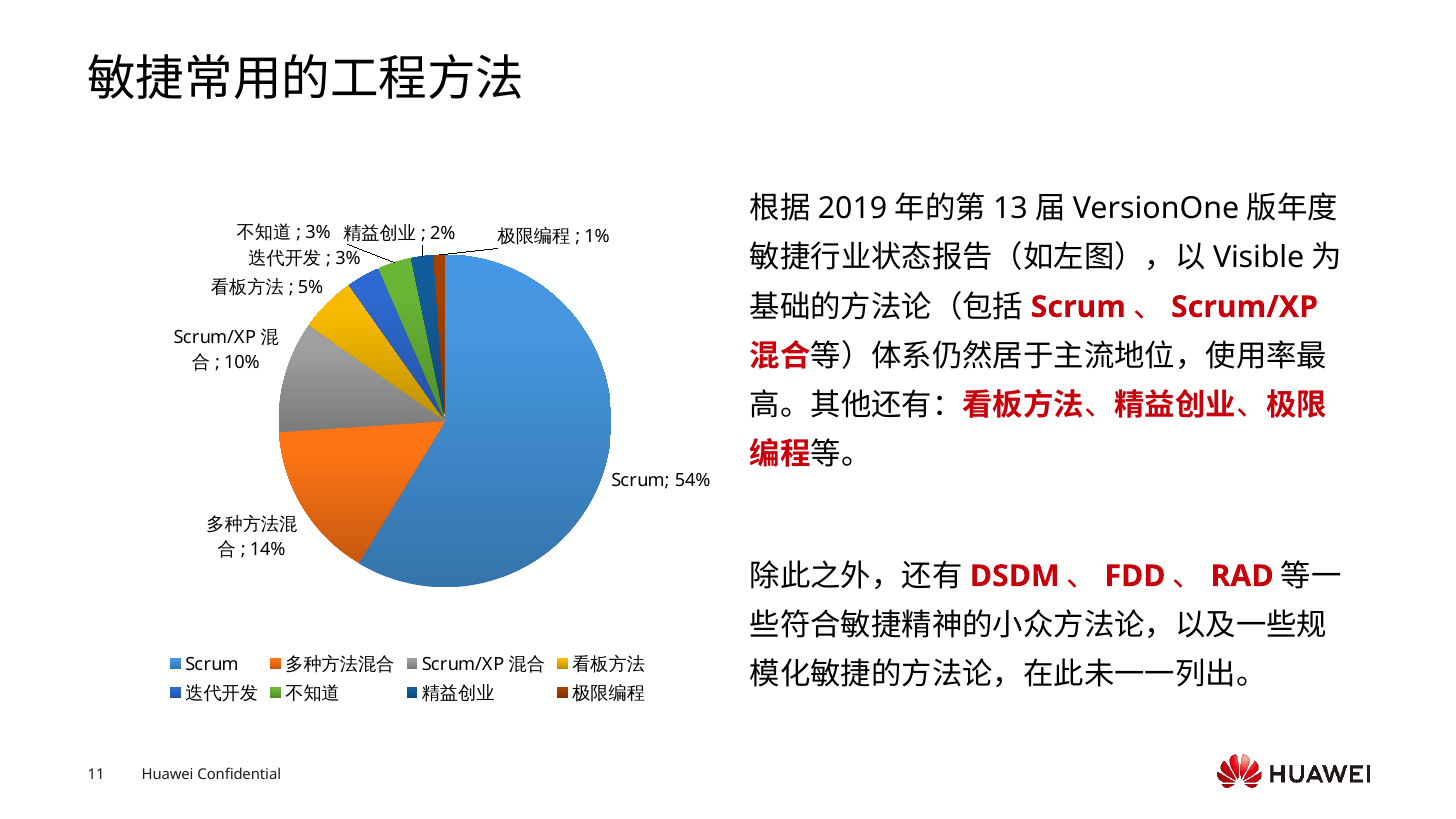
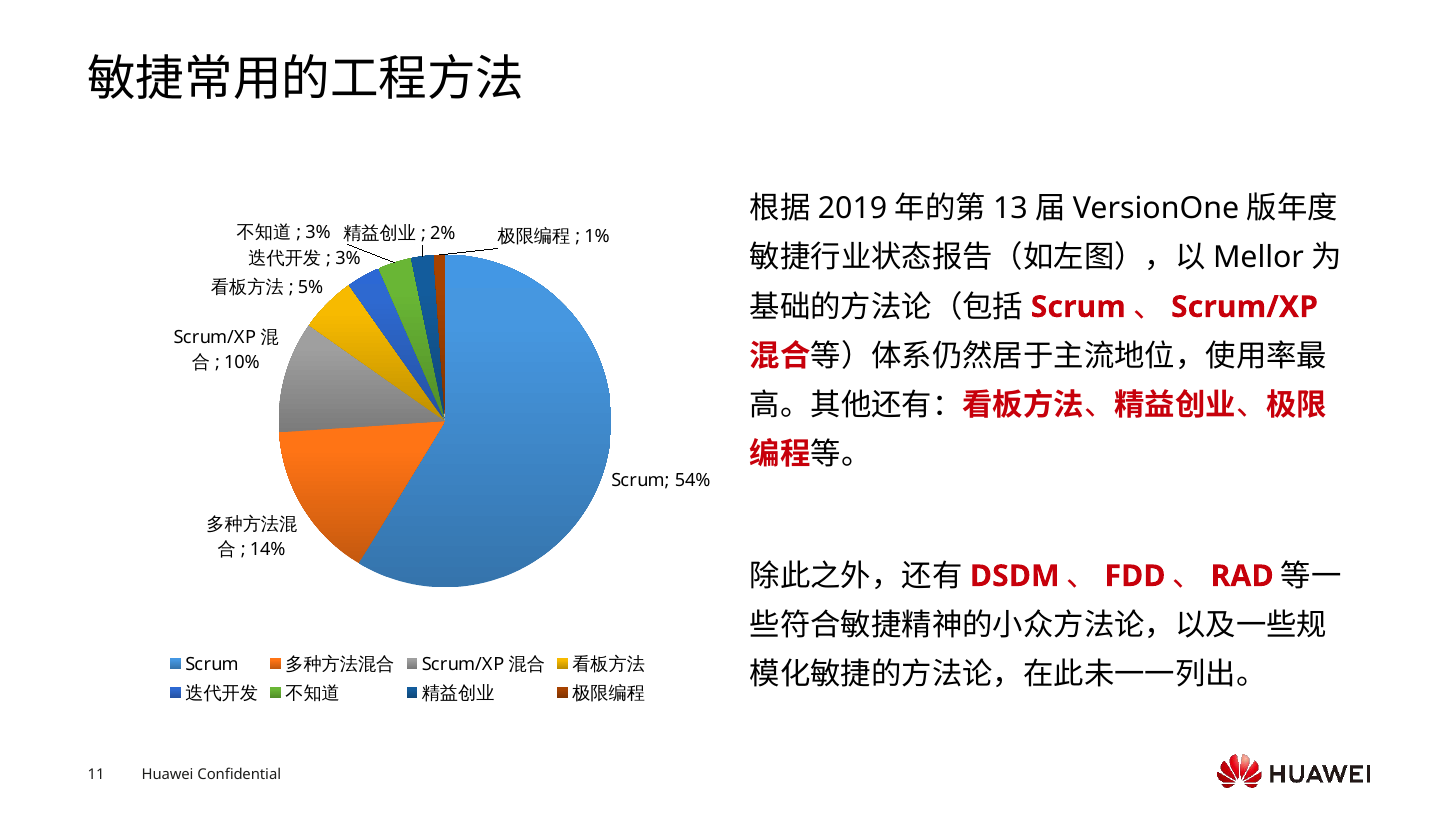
Visible: Visible -> Mellor
